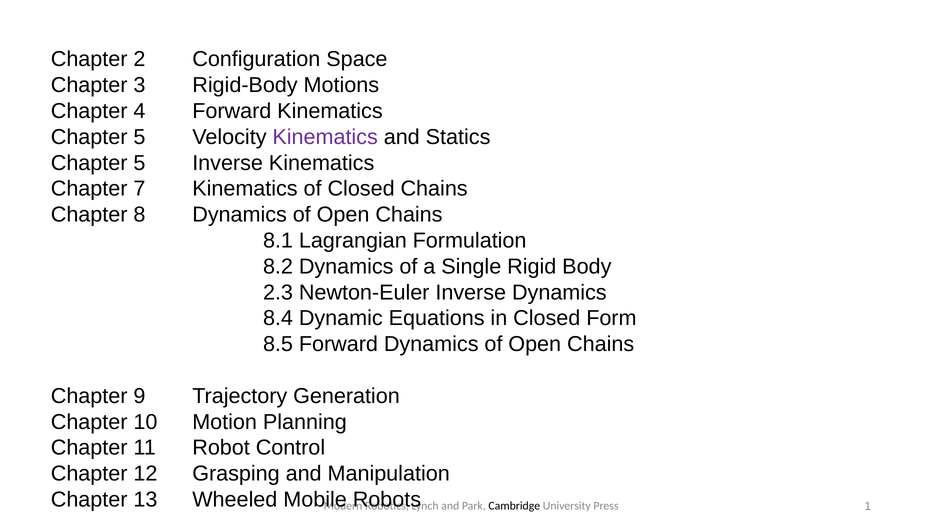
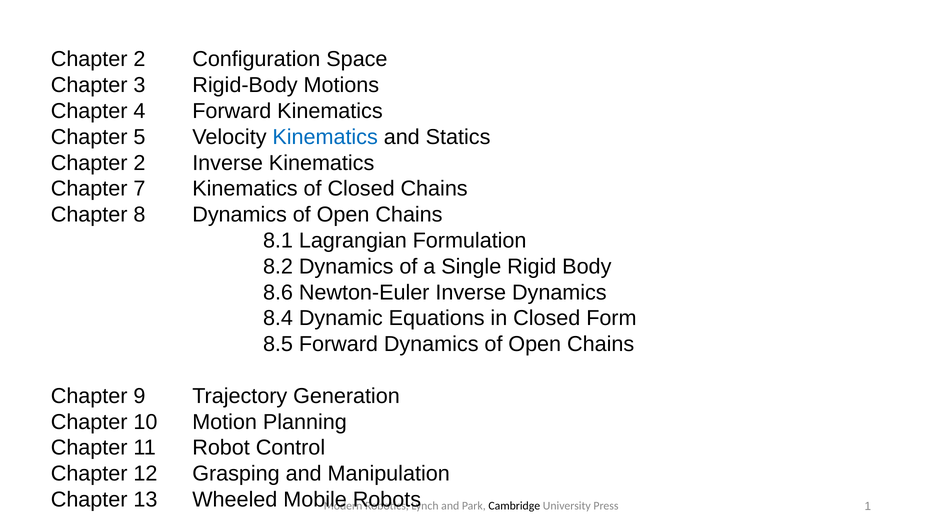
Kinematics at (325, 137) colour: purple -> blue
5 at (139, 163): 5 -> 2
2.3: 2.3 -> 8.6
